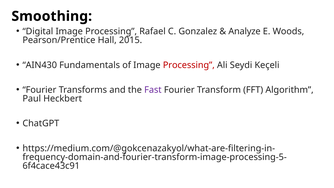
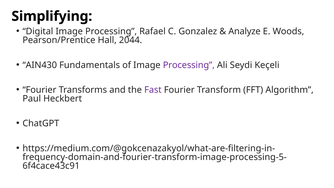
Smoothing: Smoothing -> Simplifying
2015: 2015 -> 2044
Processing at (189, 65) colour: red -> purple
